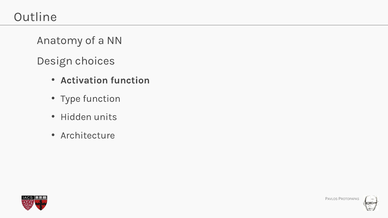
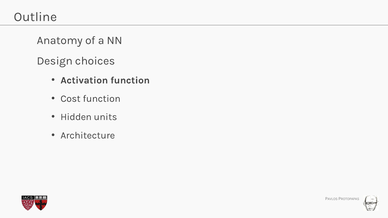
Type: Type -> Cost
